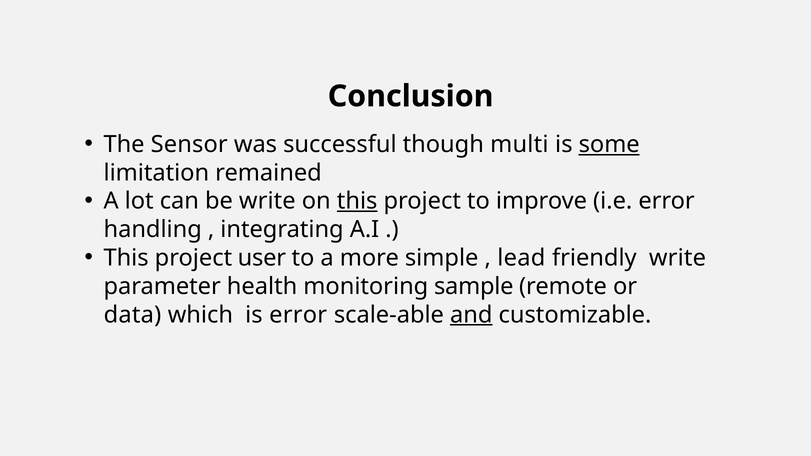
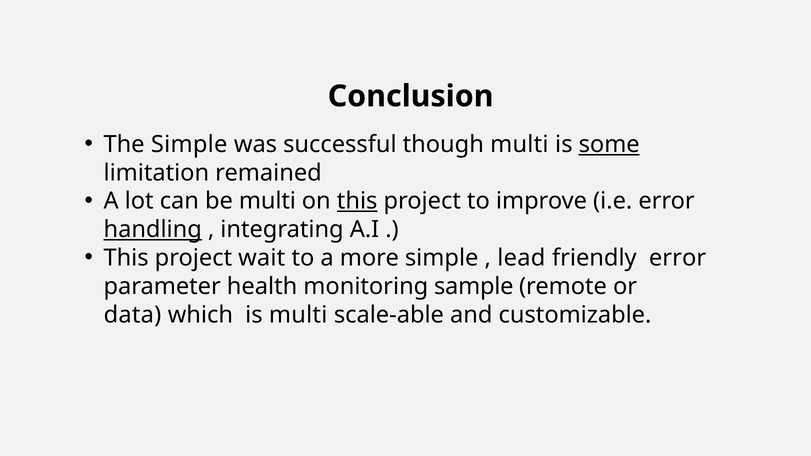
The Sensor: Sensor -> Simple
be write: write -> multi
handling underline: none -> present
user: user -> wait
friendly write: write -> error
is error: error -> multi
and underline: present -> none
